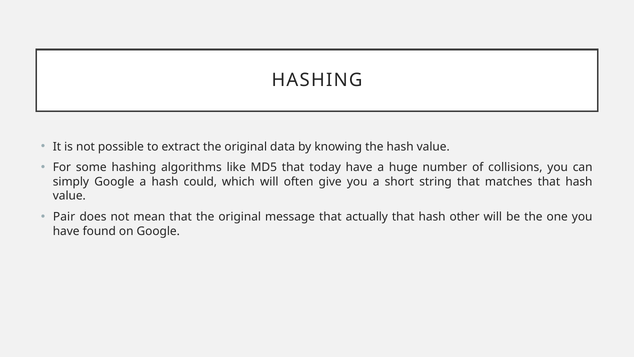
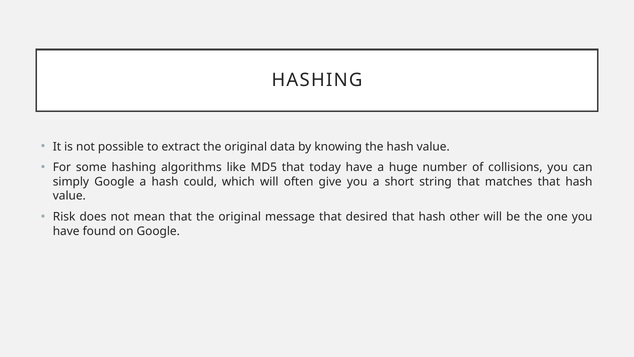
Pair: Pair -> Risk
actually: actually -> desired
